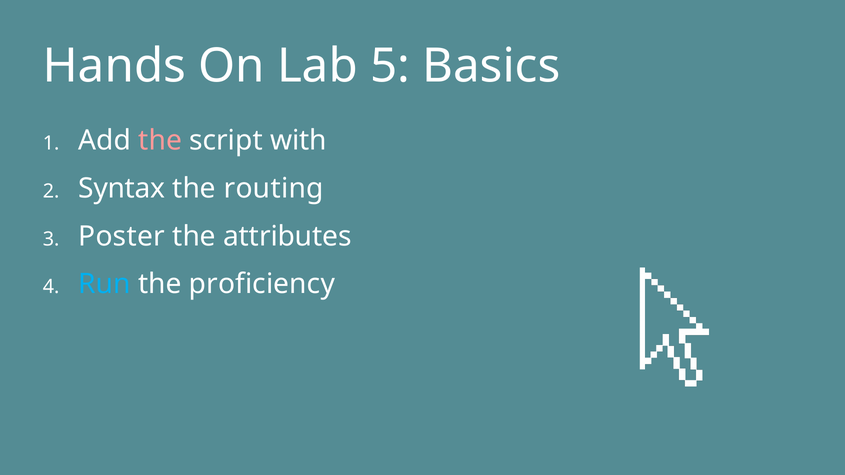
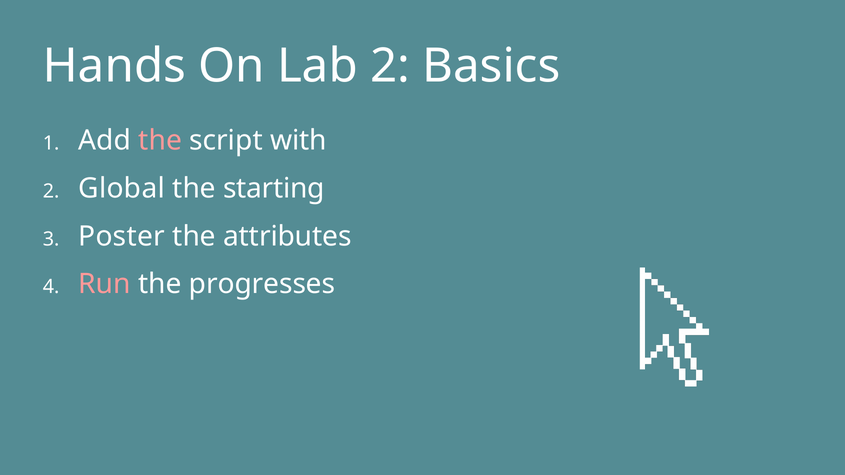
Lab 5: 5 -> 2
Syntax: Syntax -> Global
routing: routing -> starting
Run colour: light blue -> pink
proficiency: proficiency -> progresses
